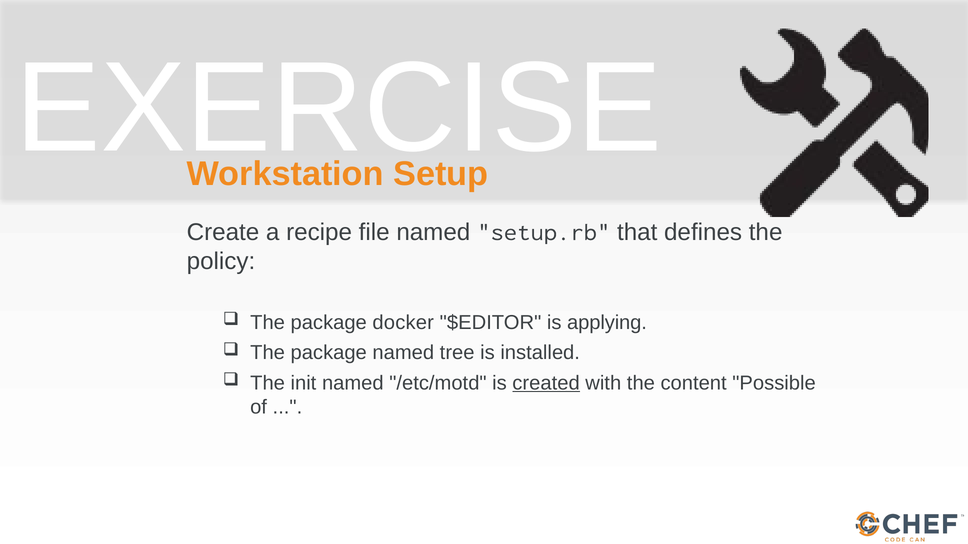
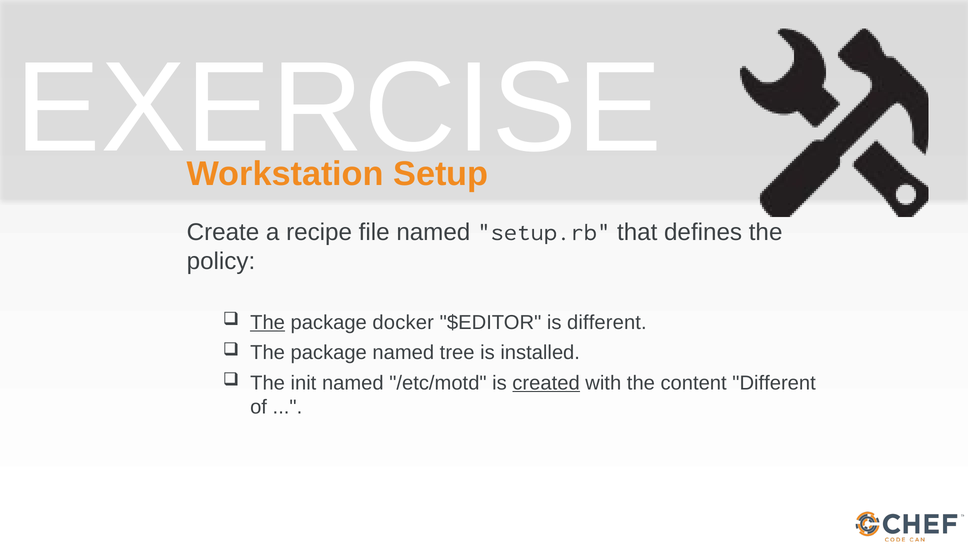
The at (268, 323) underline: none -> present
is applying: applying -> different
content Possible: Possible -> Different
